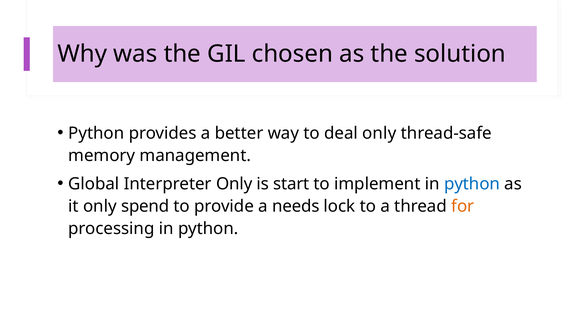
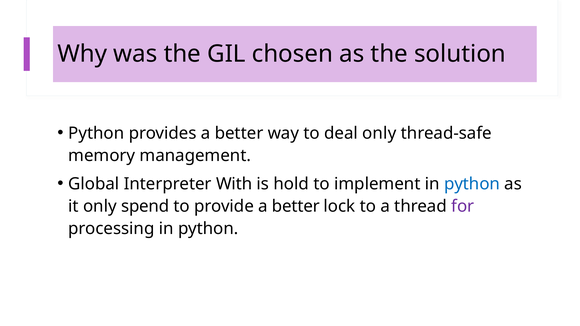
Interpreter Only: Only -> With
start: start -> hold
provide a needs: needs -> better
for colour: orange -> purple
